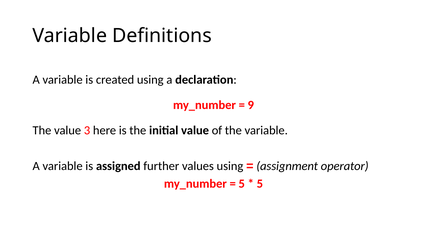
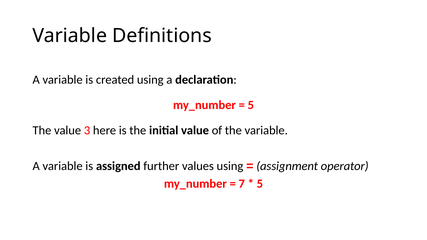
9 at (251, 105): 9 -> 5
5 at (242, 184): 5 -> 7
